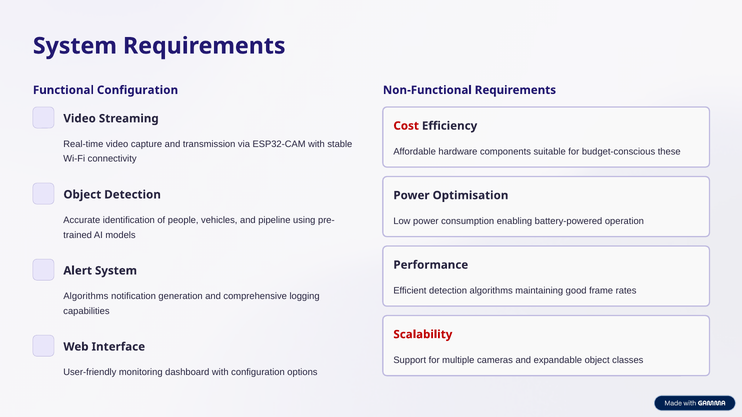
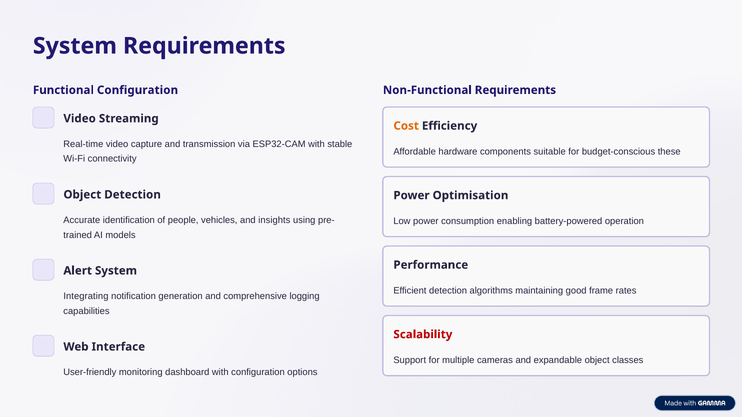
Cost colour: red -> orange
pipeline: pipeline -> insights
Algorithms at (86, 296): Algorithms -> Integrating
